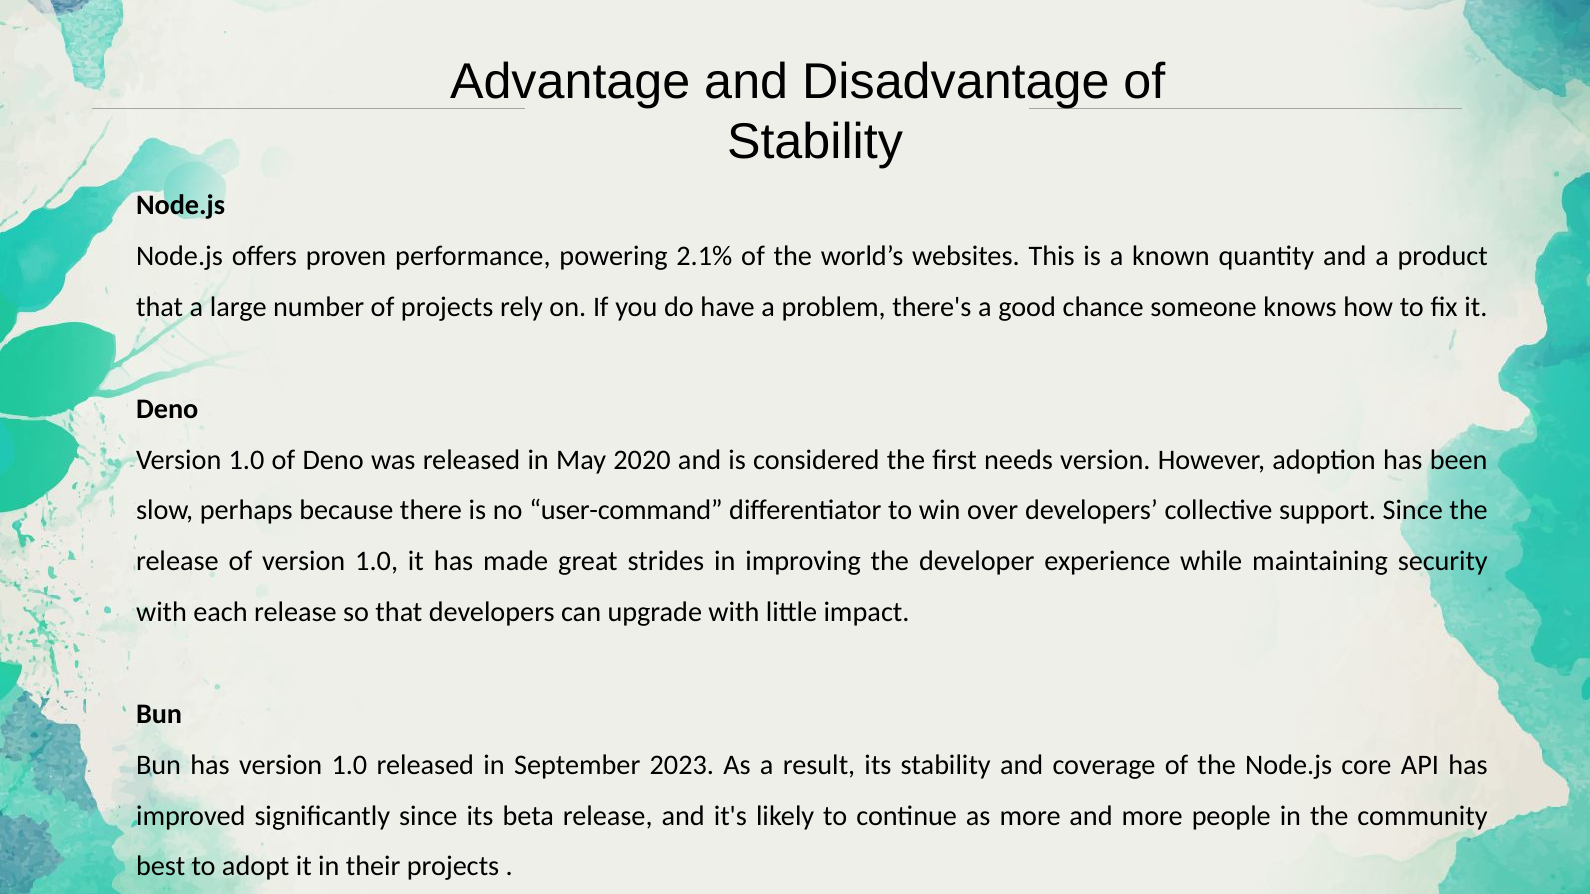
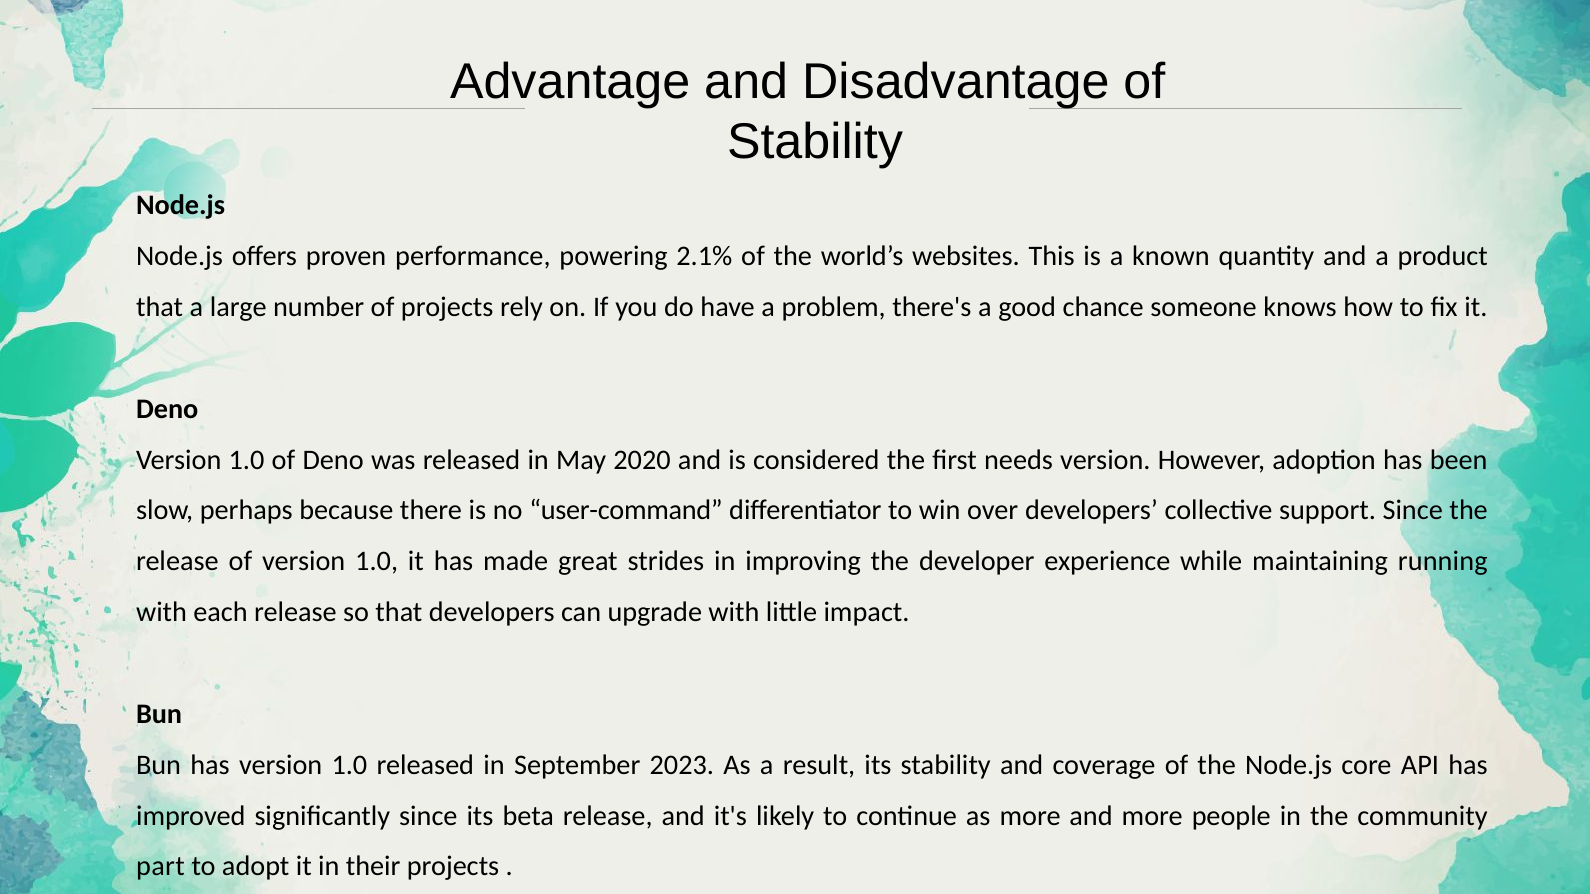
security: security -> running
best: best -> part
